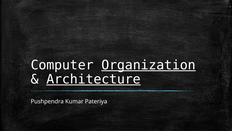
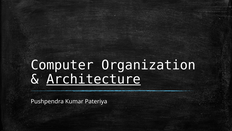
Organization underline: present -> none
